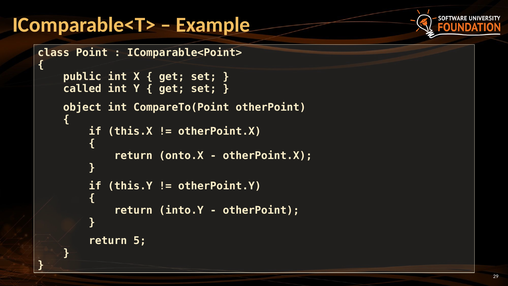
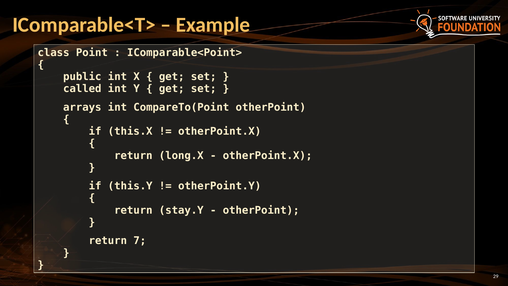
object: object -> arrays
onto.X: onto.X -> long.X
into.Y: into.Y -> stay.Y
5: 5 -> 7
